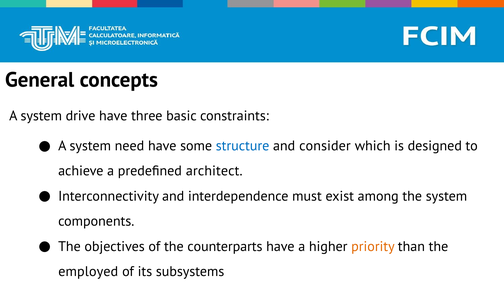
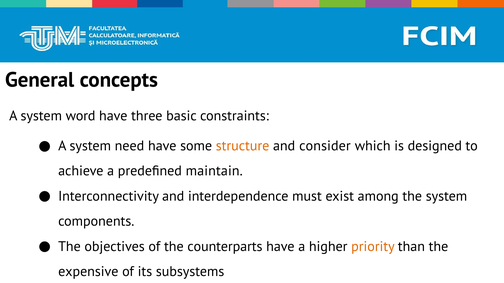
drive: drive -> word
structure colour: blue -> orange
architect: architect -> maintain
employed: employed -> expensive
